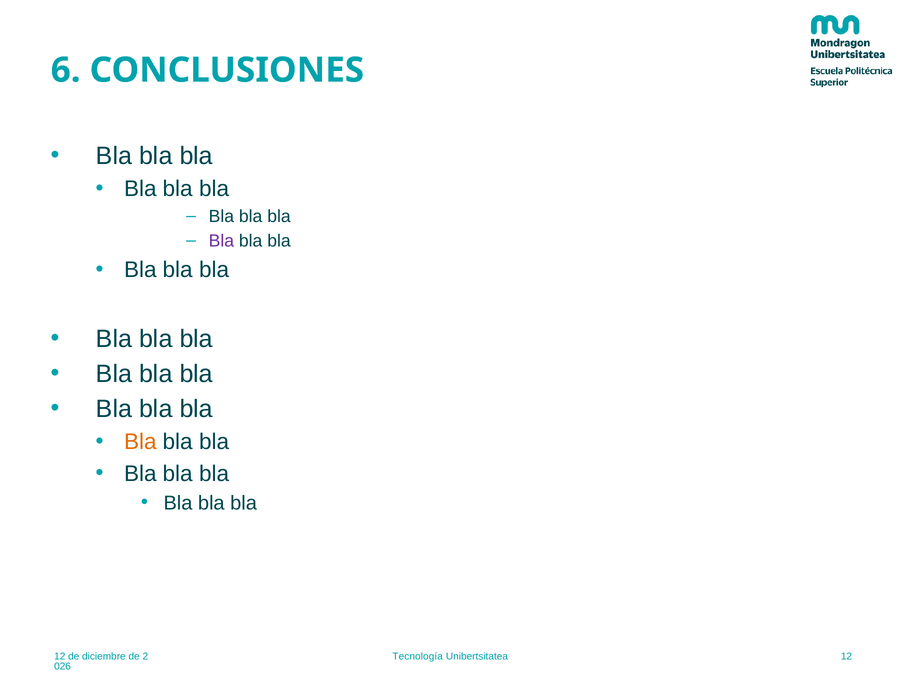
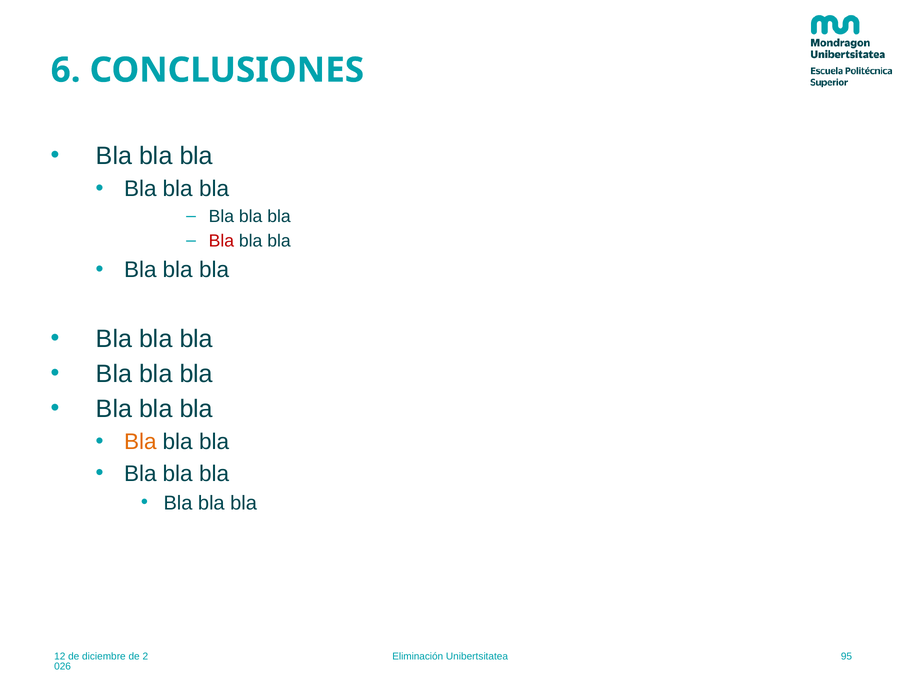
Bla at (221, 241) colour: purple -> red
Tecnología: Tecnología -> Eliminación
Unibertsitatea 12: 12 -> 95
